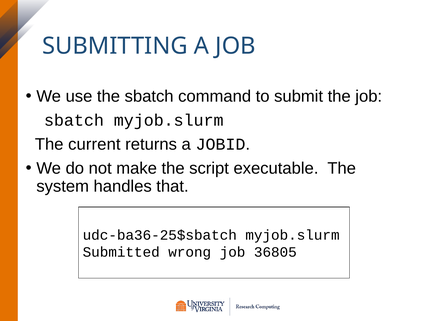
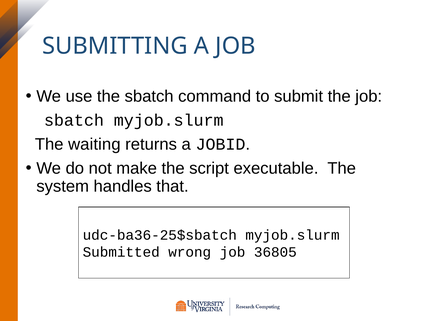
current: current -> waiting
